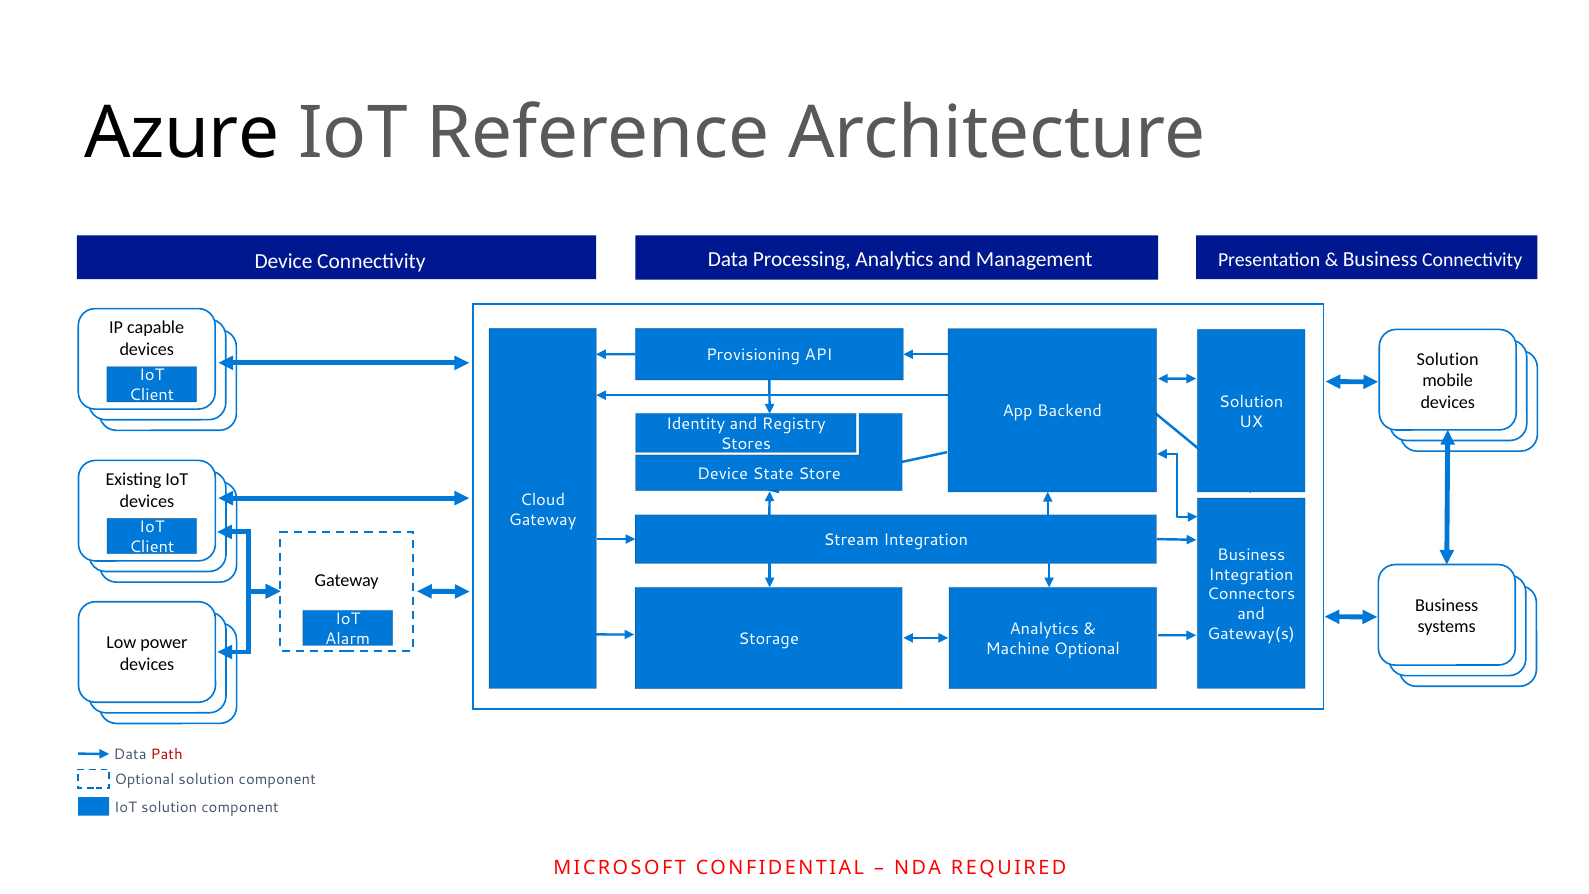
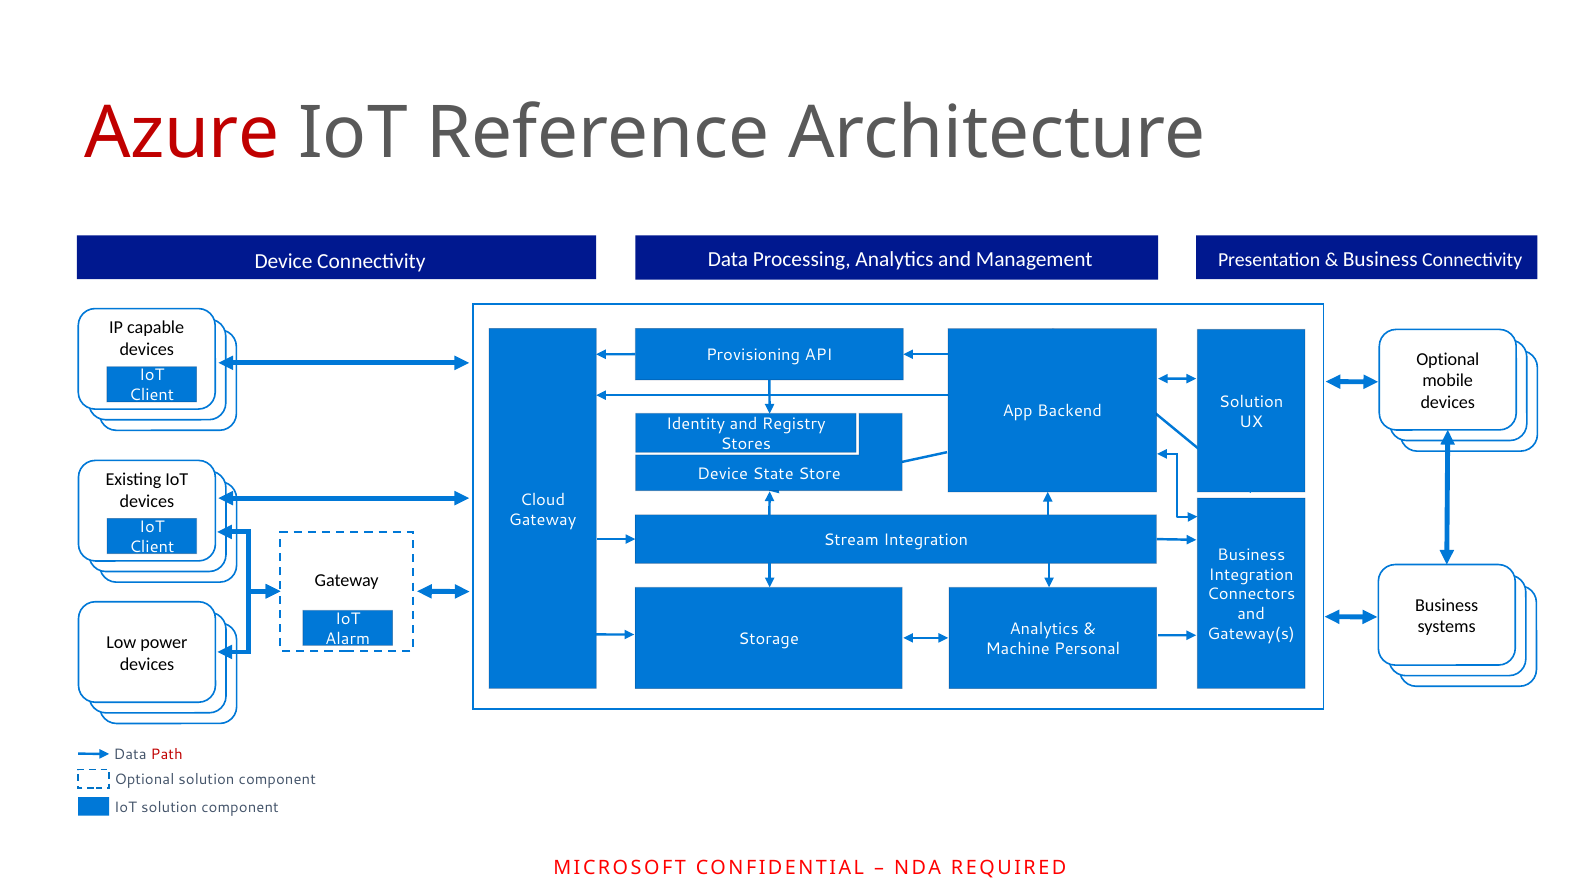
Azure colour: black -> red
Solution at (1448, 359): Solution -> Optional
Machine Optional: Optional -> Personal
